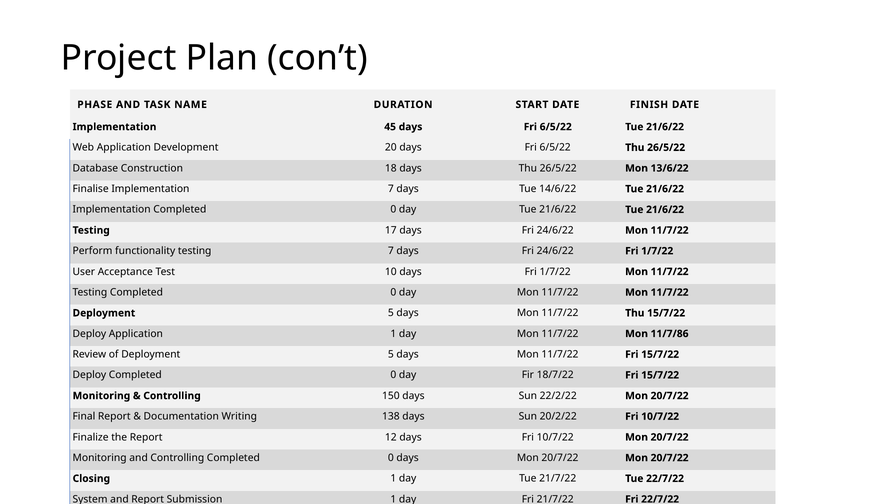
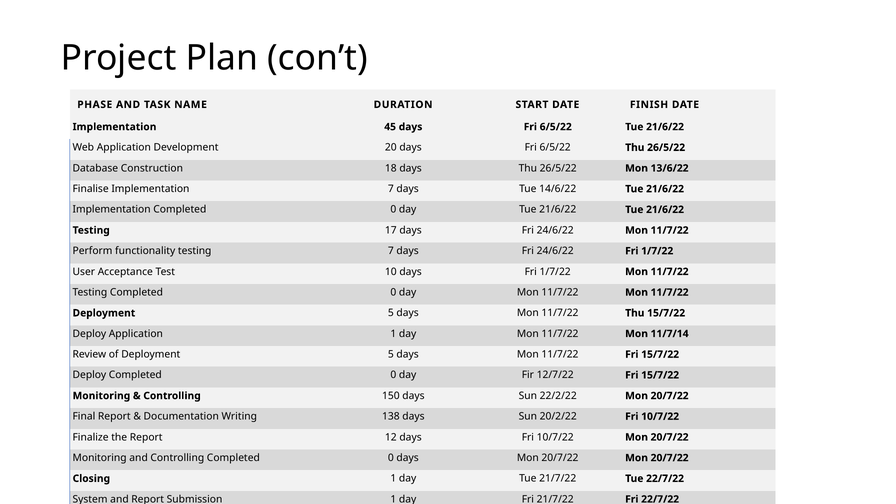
11/7/86: 11/7/86 -> 11/7/14
18/7/22: 18/7/22 -> 12/7/22
